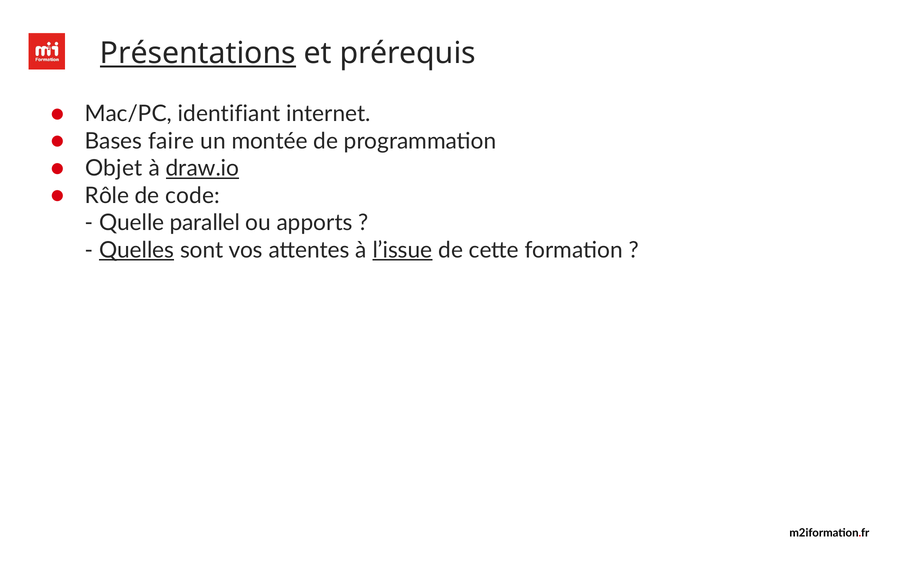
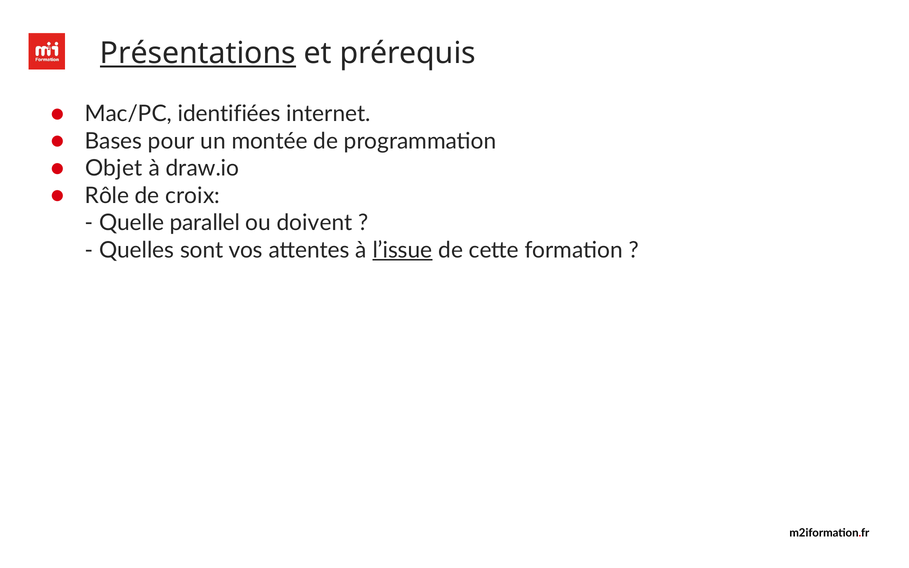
identifiant: identifiant -> identifiées
faire: faire -> pour
draw.io underline: present -> none
code: code -> croix
apports: apports -> doivent
Quelles underline: present -> none
